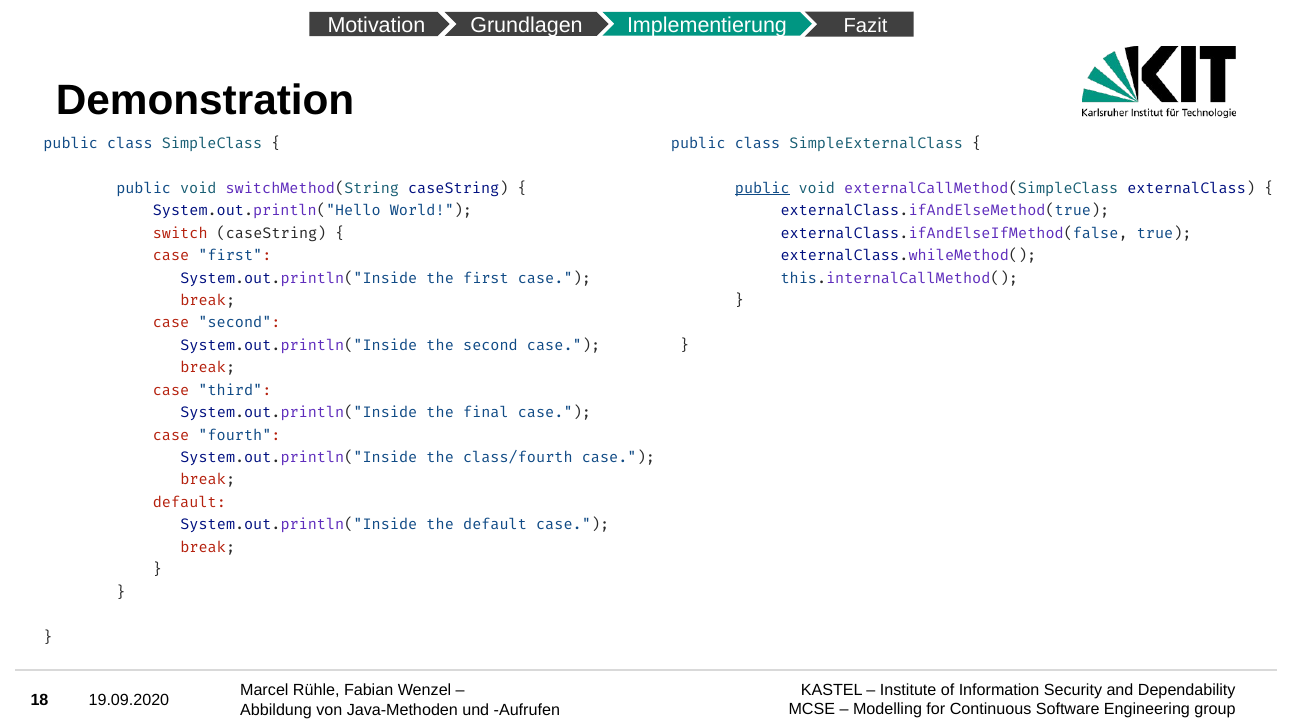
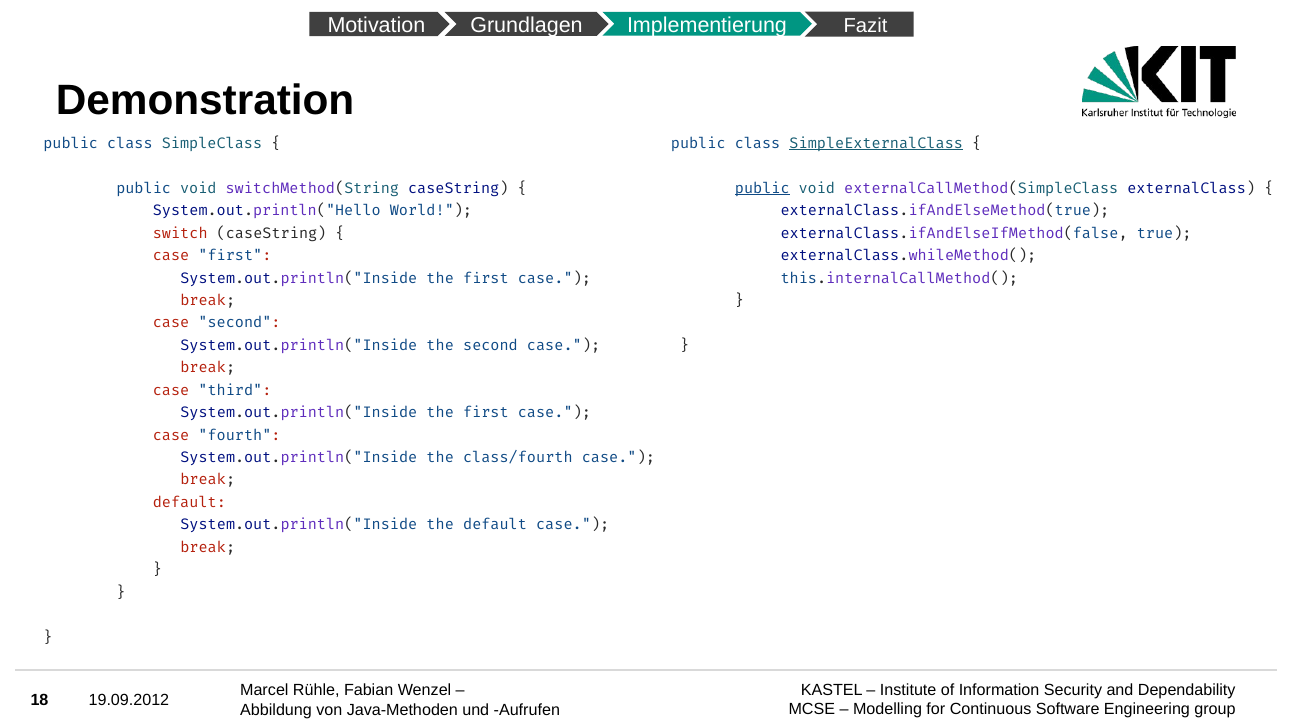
SimpleExternalClass underline: none -> present
final at (486, 413): final -> first
19.09.2020: 19.09.2020 -> 19.09.2012
